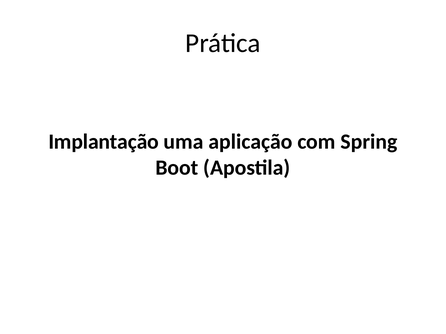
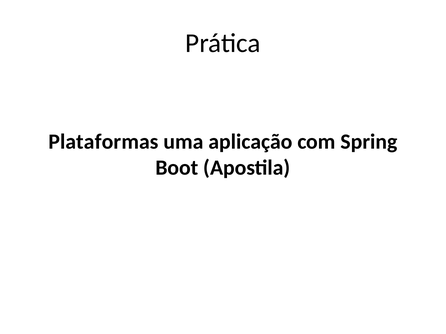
Implantação: Implantação -> Plataformas
